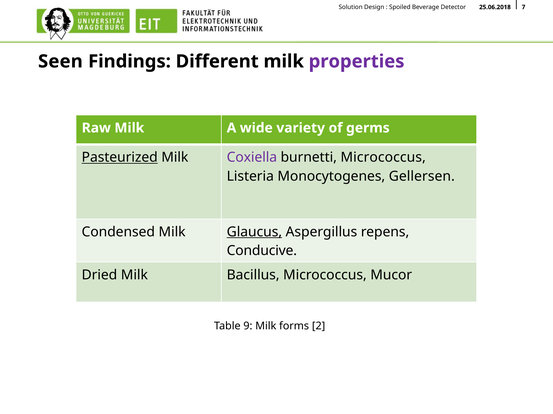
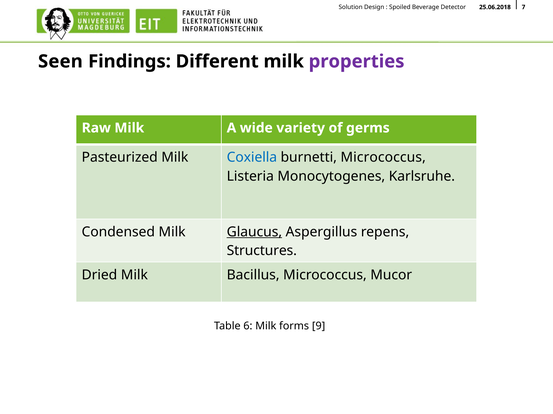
Pasteurized underline: present -> none
Coxiella colour: purple -> blue
Gellersen: Gellersen -> Karlsruhe
Conducive: Conducive -> Structures
9: 9 -> 6
2: 2 -> 9
